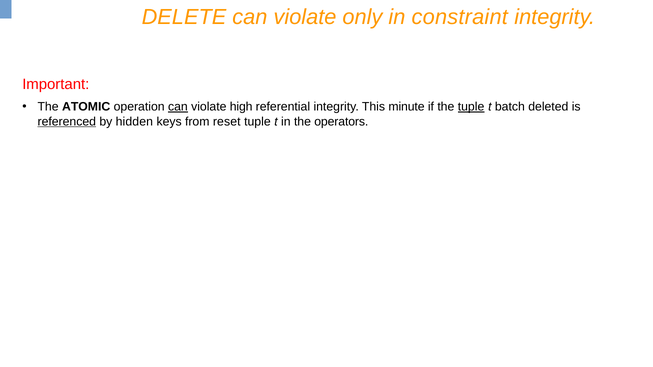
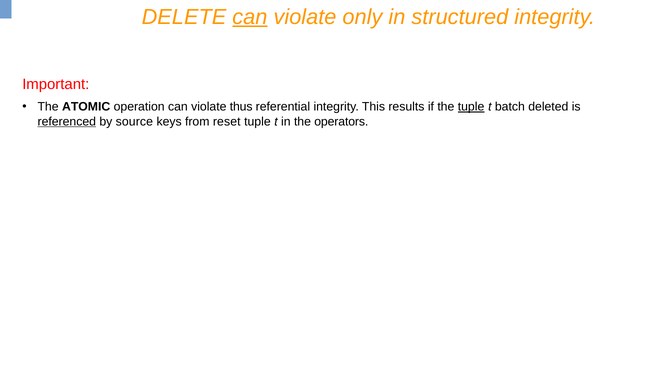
can at (250, 17) underline: none -> present
constraint: constraint -> structured
can at (178, 107) underline: present -> none
high: high -> thus
minute: minute -> results
hidden: hidden -> source
